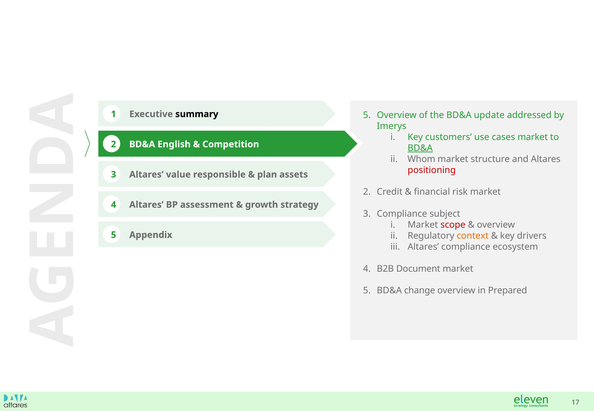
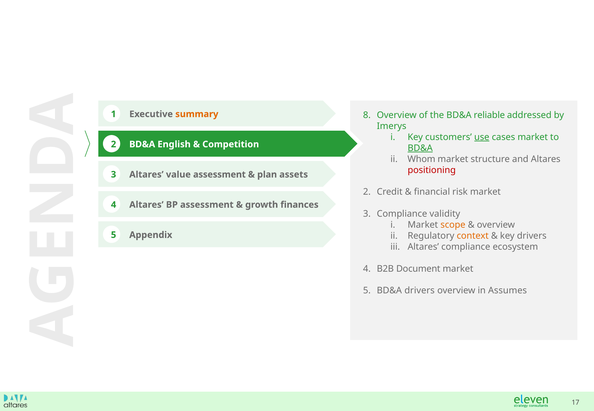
5 at (367, 115): 5 -> 8
update: update -> reliable
summary colour: black -> orange
use underline: none -> present
value responsible: responsible -> assessment
strategy: strategy -> finances
subject: subject -> validity
scope colour: red -> orange
BD&A change: change -> drivers
Prepared: Prepared -> Assumes
